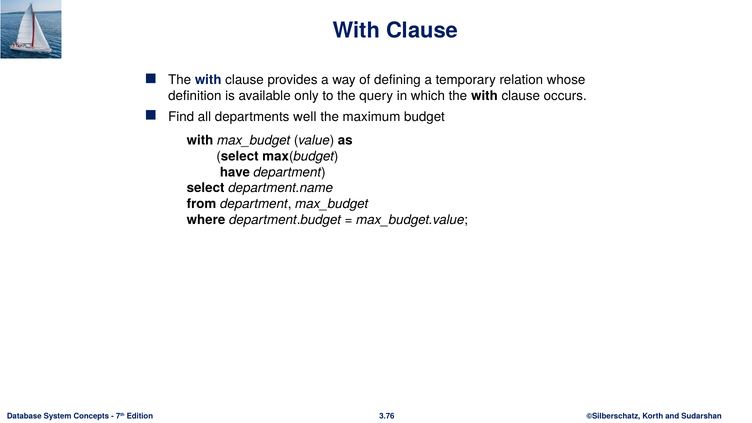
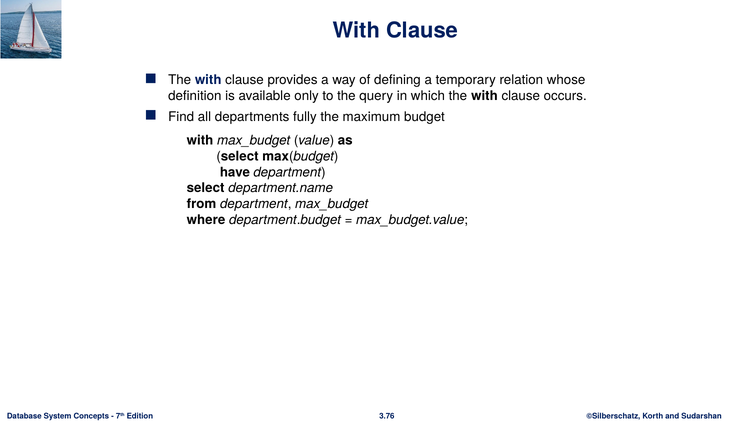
well: well -> fully
